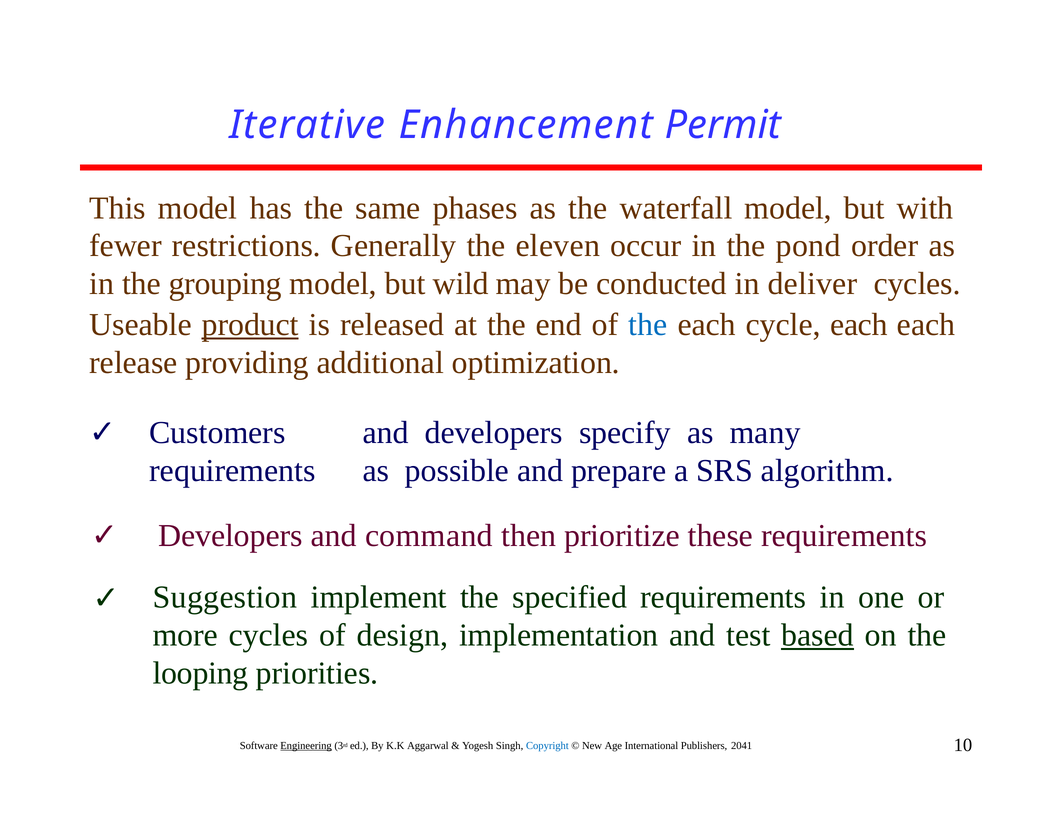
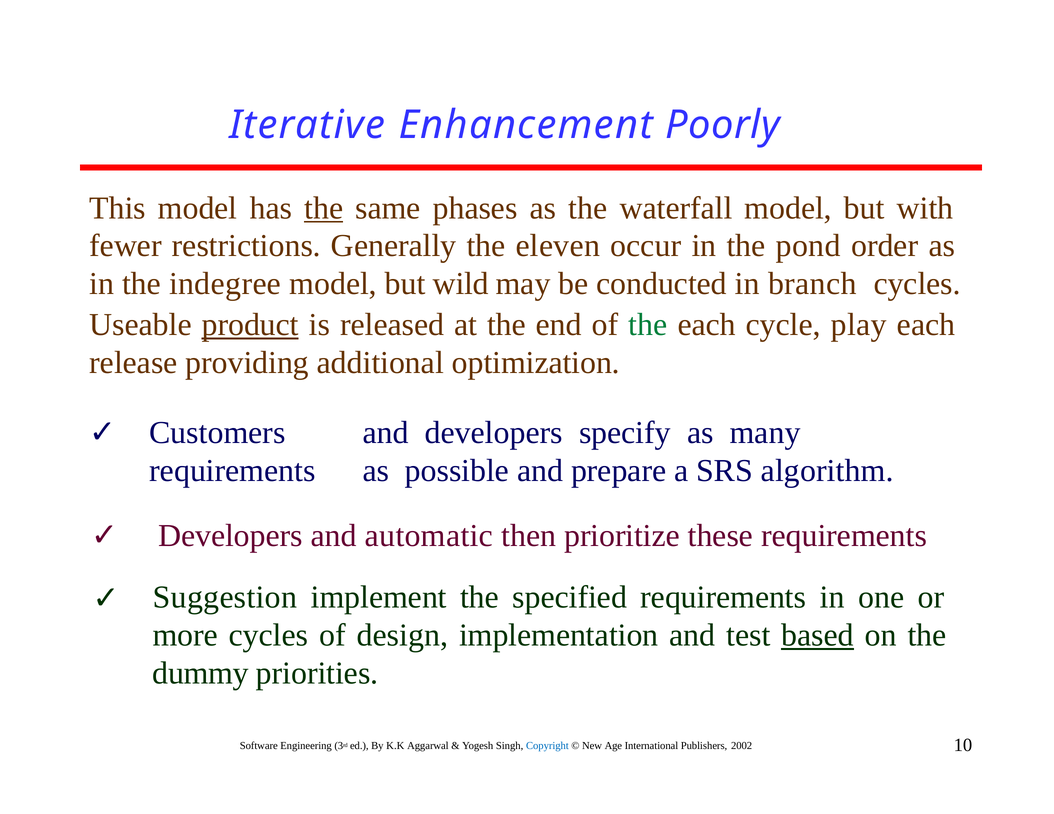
Permit: Permit -> Poorly
the at (324, 208) underline: none -> present
grouping: grouping -> indegree
deliver: deliver -> branch
the at (648, 325) colour: blue -> green
cycle each: each -> play
command: command -> automatic
looping: looping -> dummy
Engineering underline: present -> none
2041: 2041 -> 2002
